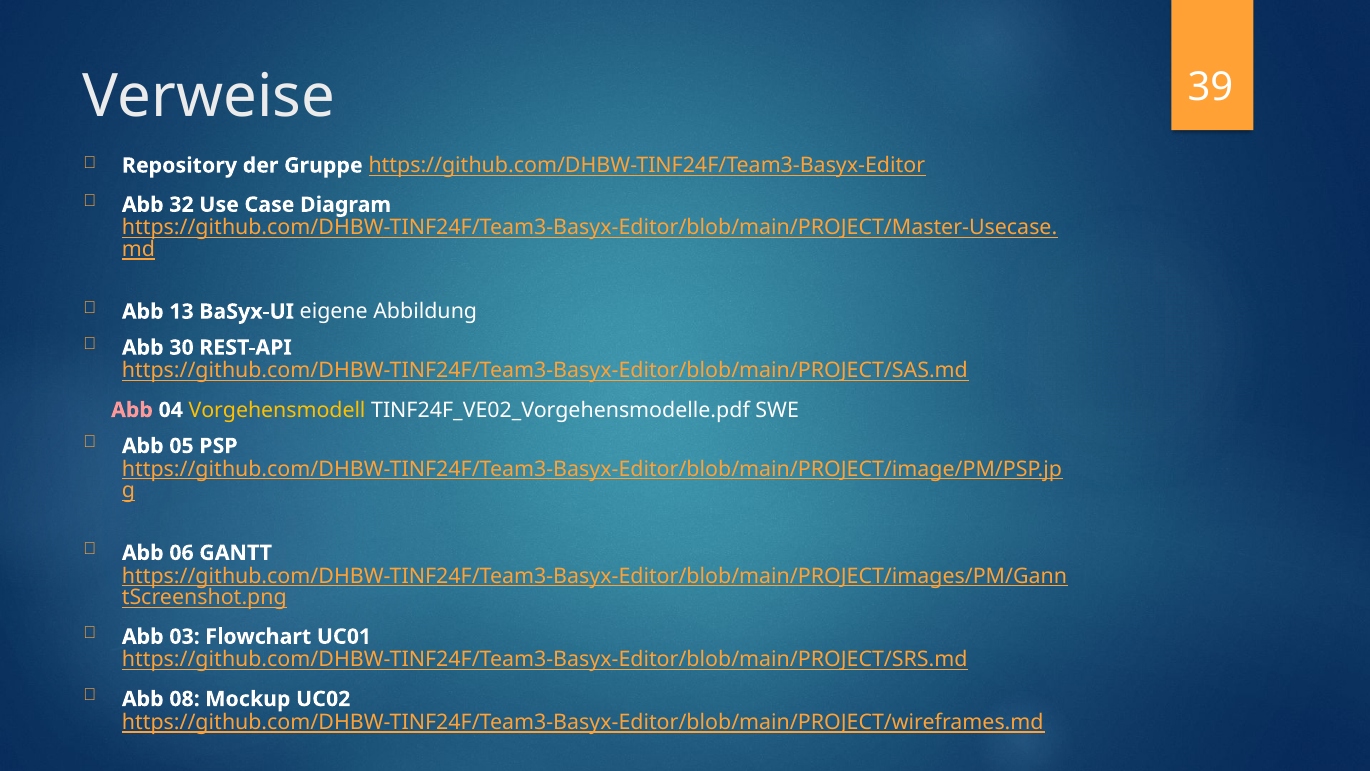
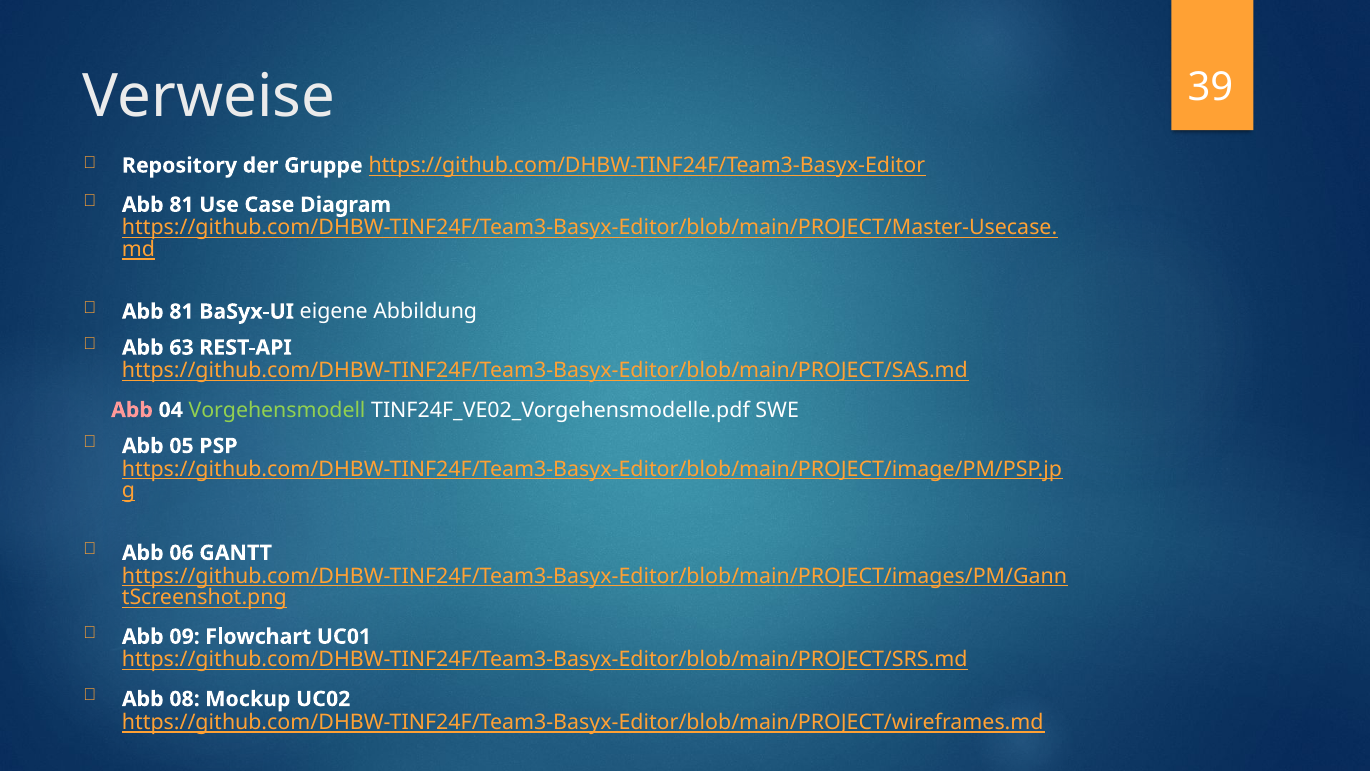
32 at (182, 205): 32 -> 81
13 at (182, 312): 13 -> 81
30: 30 -> 63
Vorgehensmodell colour: yellow -> light green
03: 03 -> 09
